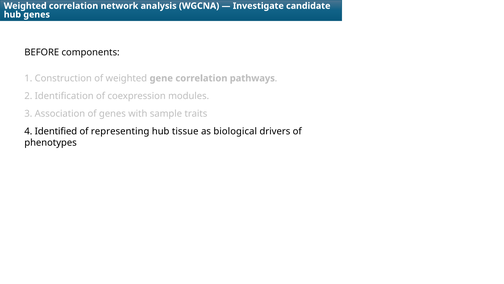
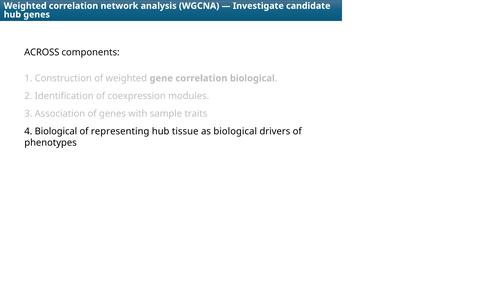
BEFORE: BEFORE -> ACROSS
correlation pathways: pathways -> biological
Identified at (56, 131): Identified -> Biological
